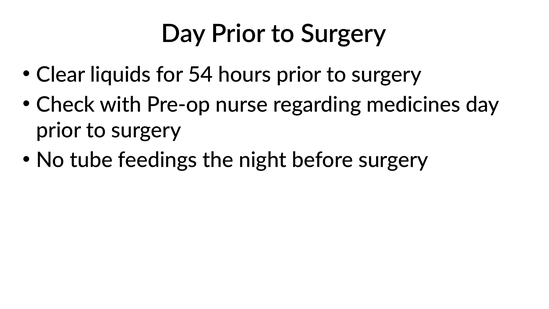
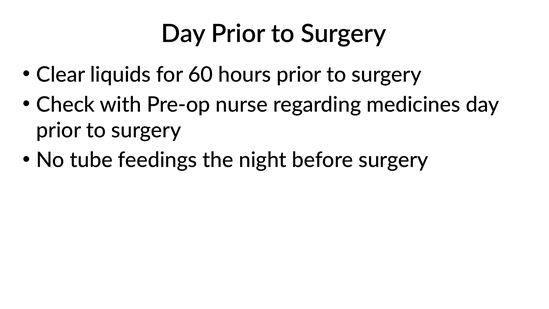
54: 54 -> 60
